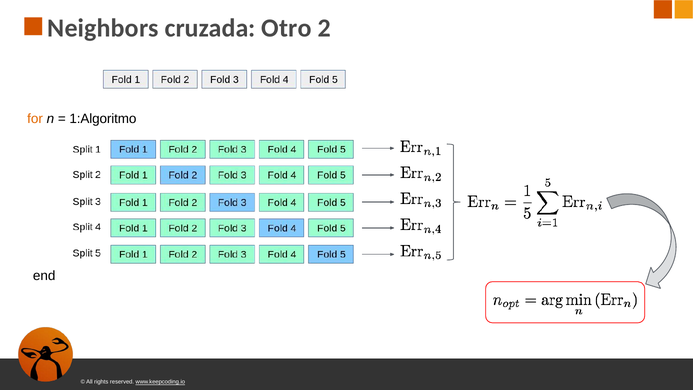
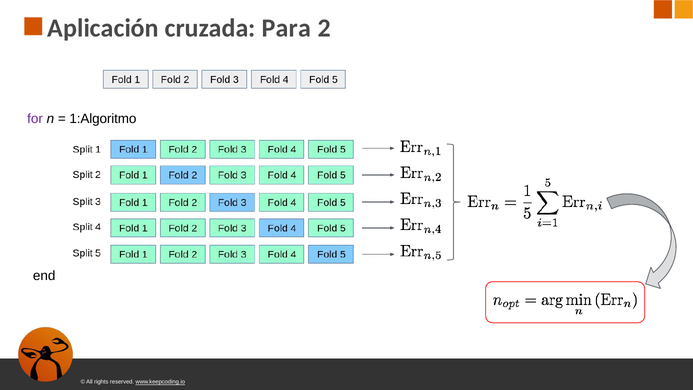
Neighbors: Neighbors -> Aplicación
Otro: Otro -> Para
for colour: orange -> purple
